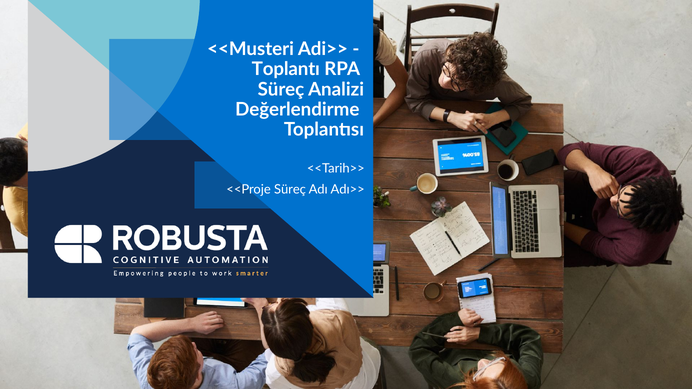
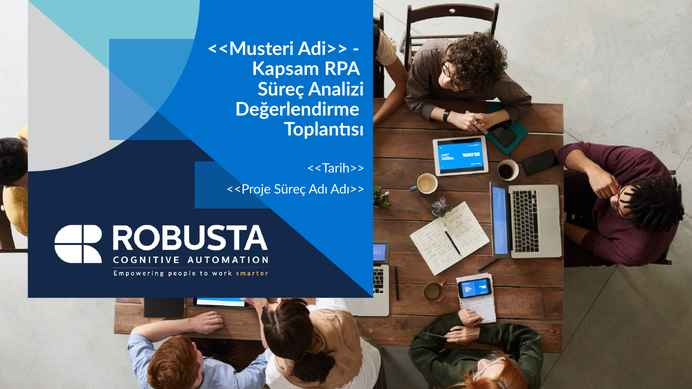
Toplantı: Toplantı -> Kapsam
